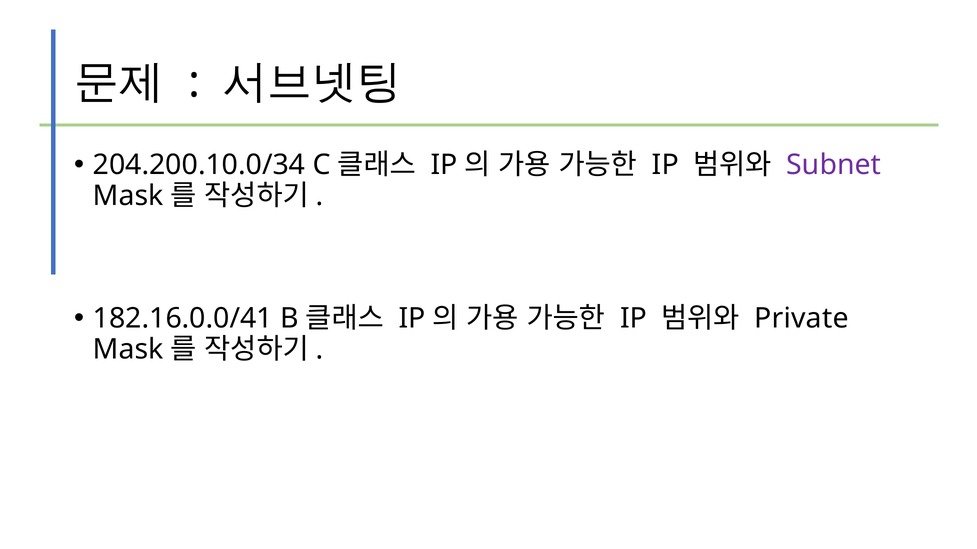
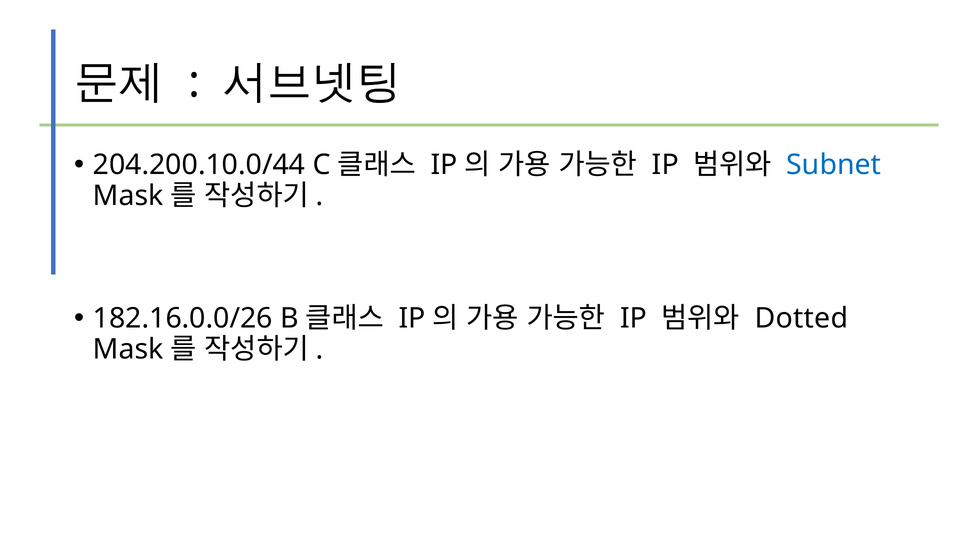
204.200.10.0/34: 204.200.10.0/34 -> 204.200.10.0/44
Subnet colour: purple -> blue
182.16.0.0/41: 182.16.0.0/41 -> 182.16.0.0/26
Private: Private -> Dotted
